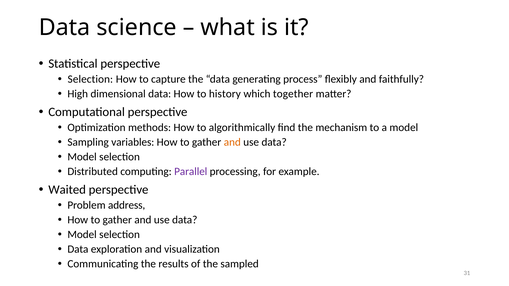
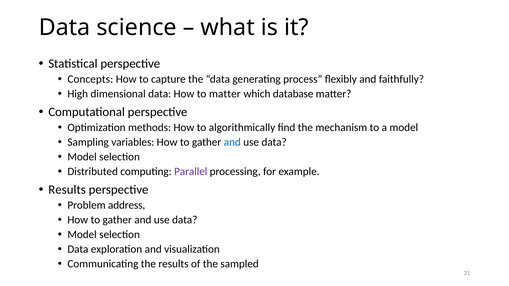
Selection at (90, 79): Selection -> Concepts
to history: history -> matter
together: together -> database
and at (232, 142) colour: orange -> blue
Waited at (67, 190): Waited -> Results
